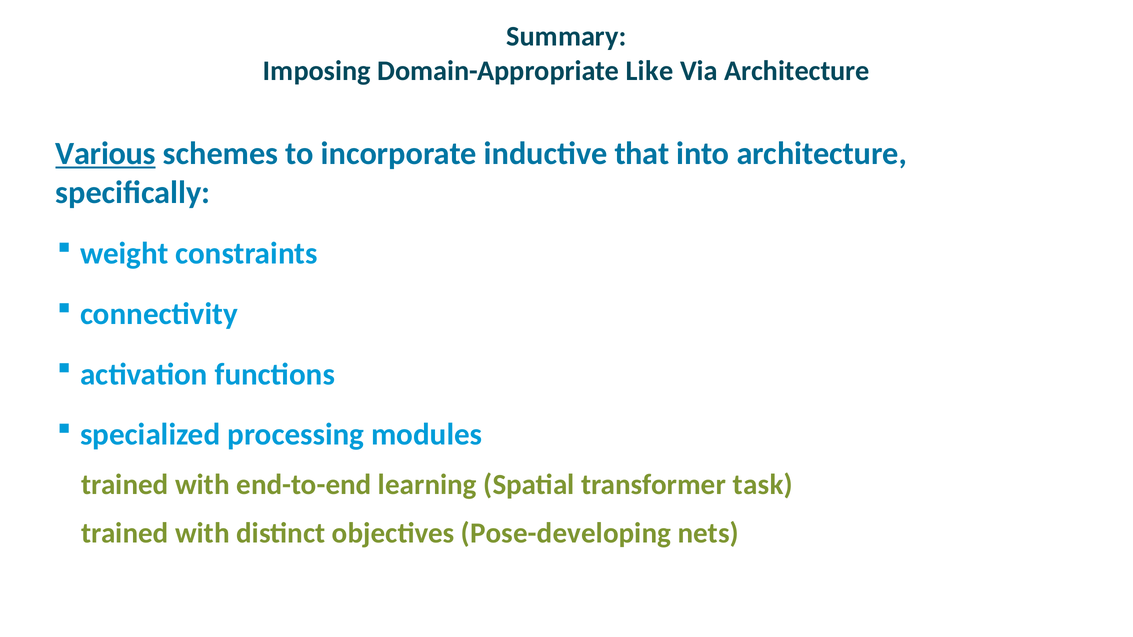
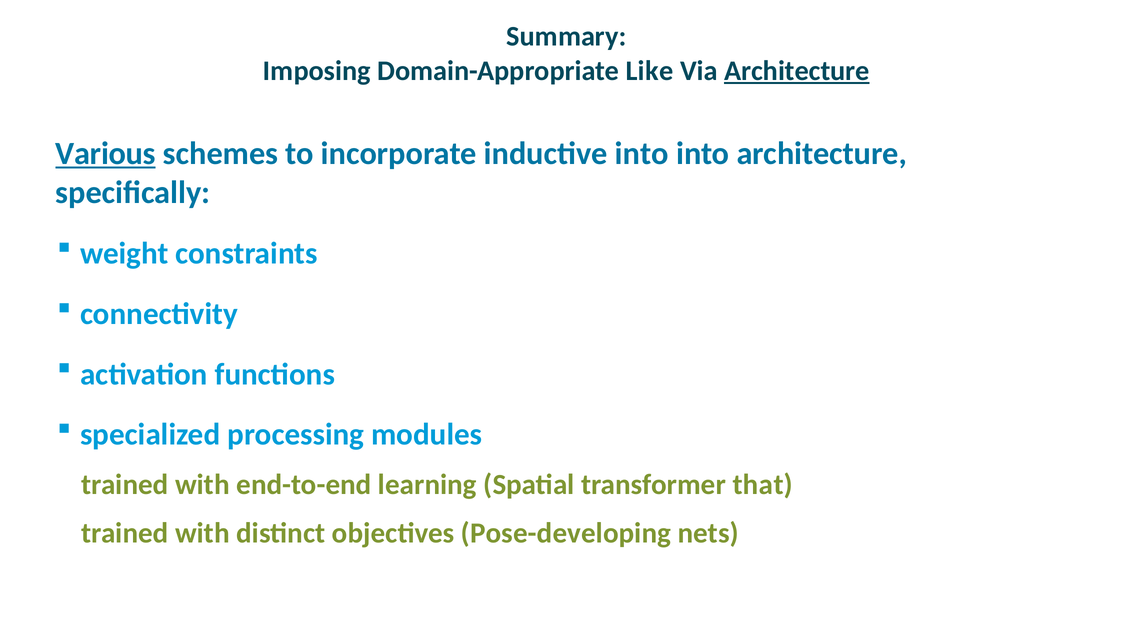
Architecture at (797, 71) underline: none -> present
inductive that: that -> into
task: task -> that
